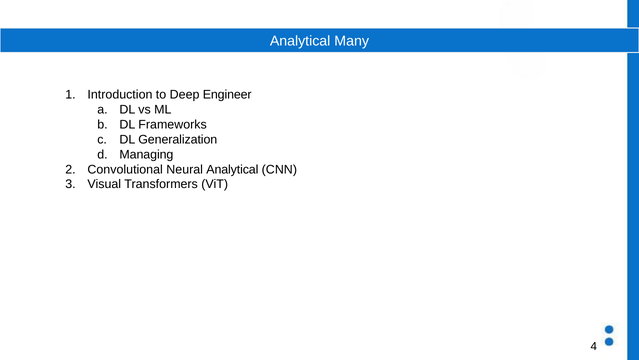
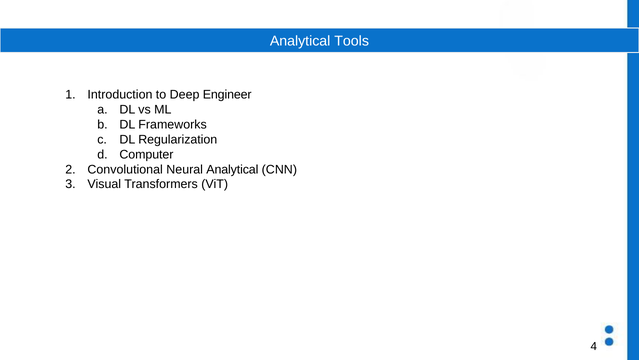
Many: Many -> Tools
Generalization: Generalization -> Regularization
Managing: Managing -> Computer
